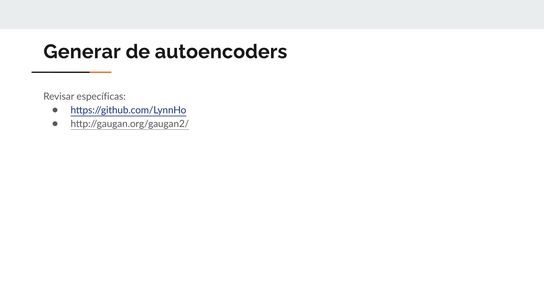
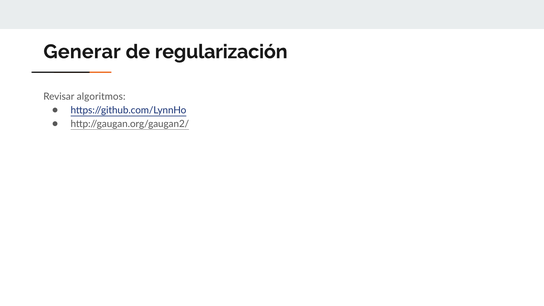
autoencoders: autoencoders -> regularización
específicas: específicas -> algoritmos
